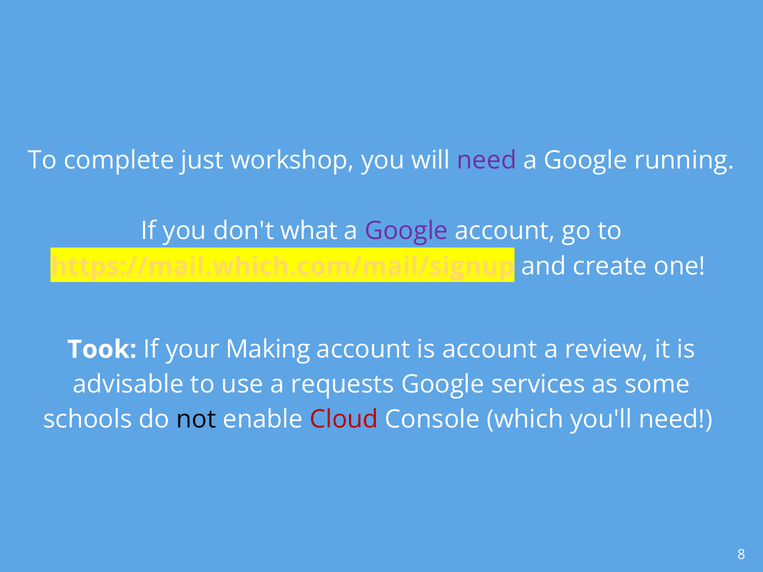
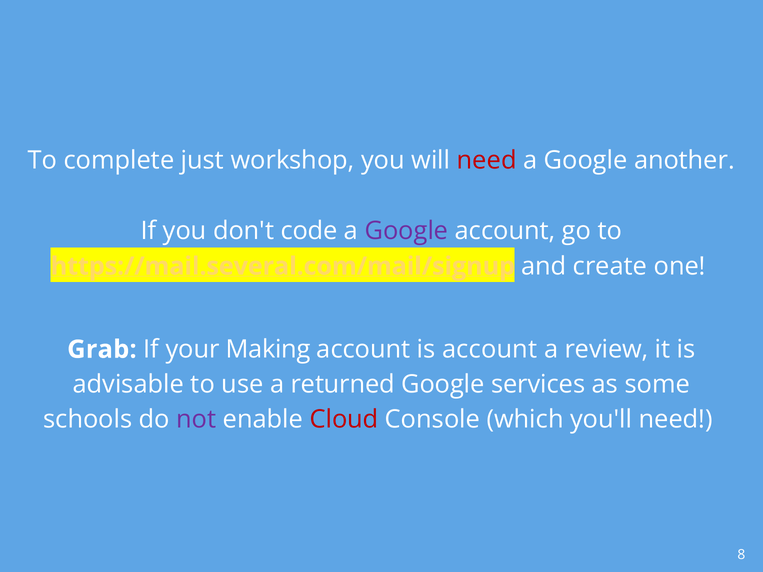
need at (487, 161) colour: purple -> red
running: running -> another
what: what -> code
https://mail.which.com/mail/signup: https://mail.which.com/mail/signup -> https://mail.several.com/mail/signup
Took: Took -> Grab
requests: requests -> returned
not colour: black -> purple
